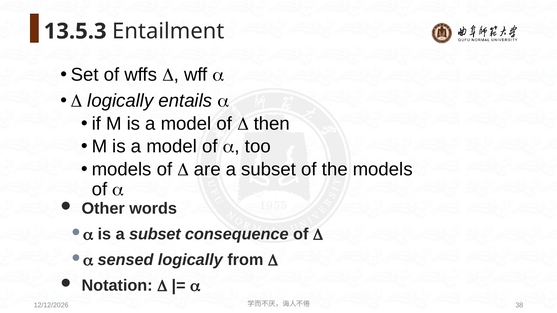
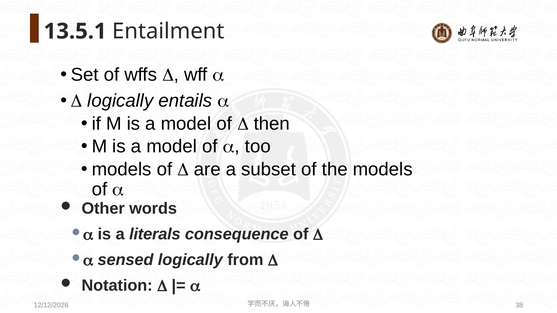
13.5.3: 13.5.3 -> 13.5.1
is a subset: subset -> literals
